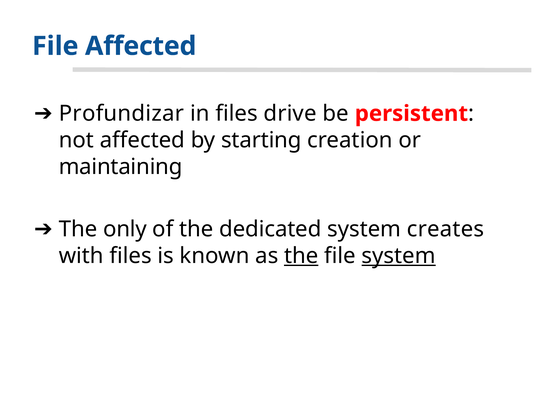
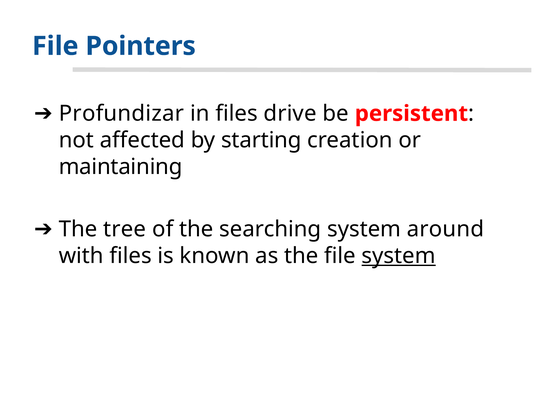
File Affected: Affected -> Pointers
only: only -> tree
dedicated: dedicated -> searching
creates: creates -> around
the at (301, 256) underline: present -> none
